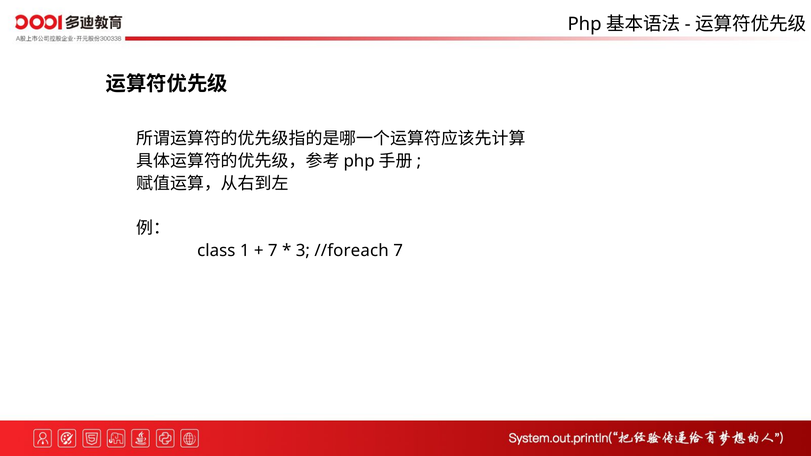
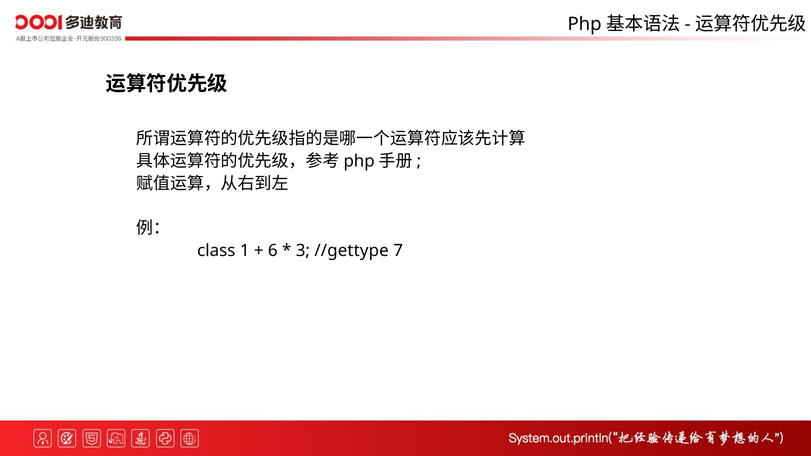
7 at (273, 251): 7 -> 6
//foreach: //foreach -> //gettype
